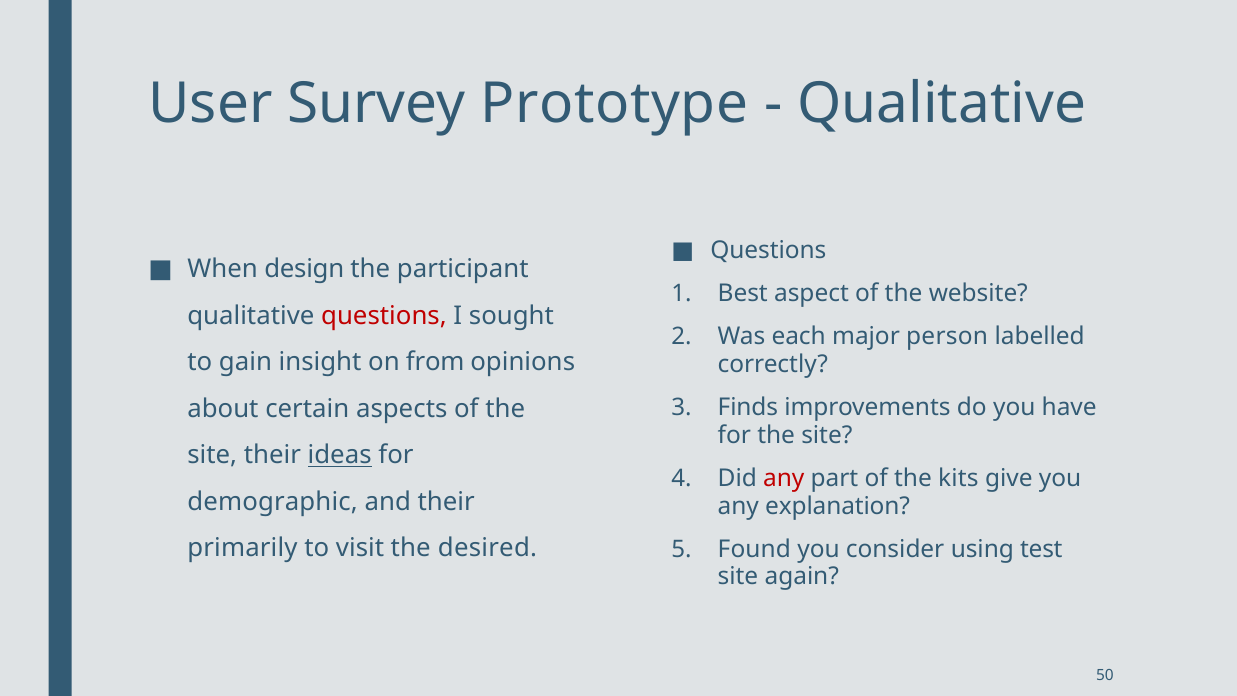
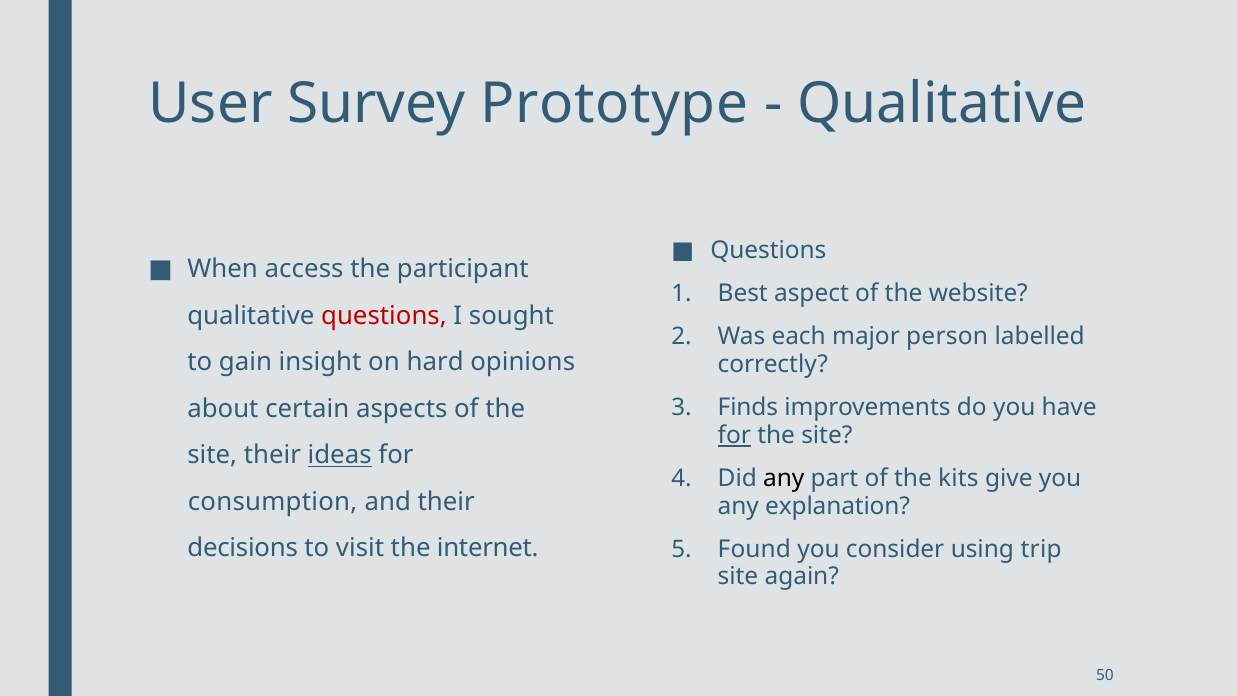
design: design -> access
from: from -> hard
for at (734, 435) underline: none -> present
any at (784, 478) colour: red -> black
demographic: demographic -> consumption
primarily: primarily -> decisions
desired: desired -> internet
test: test -> trip
